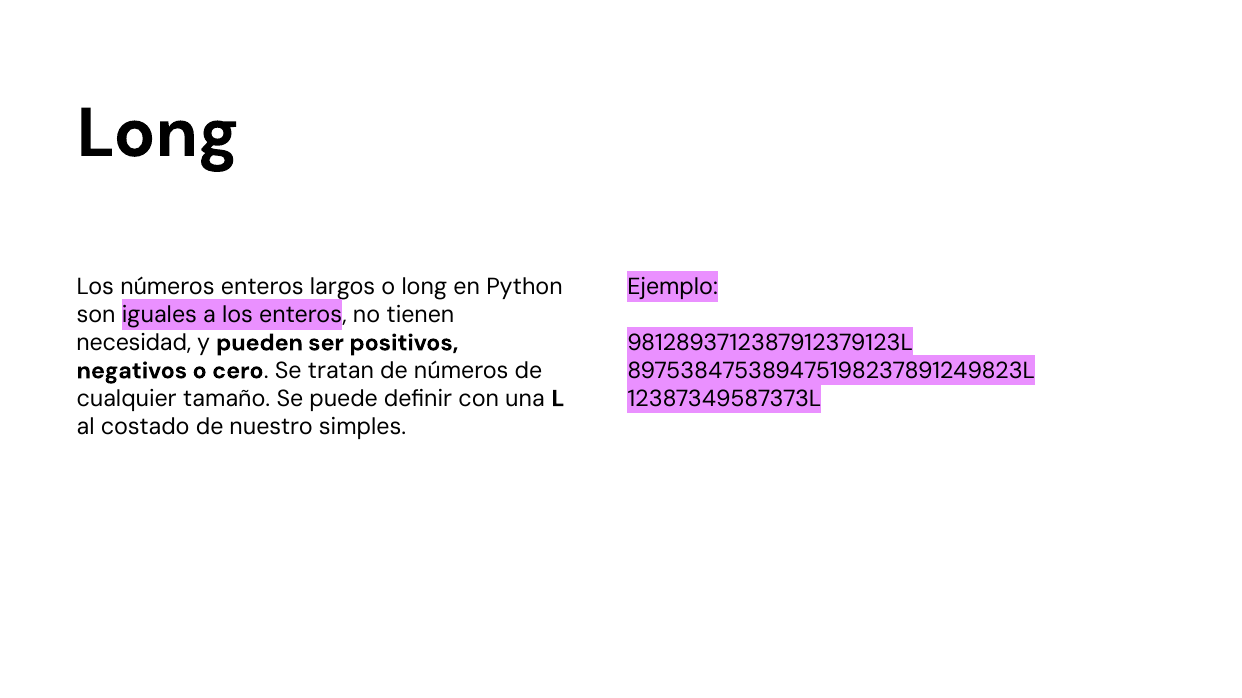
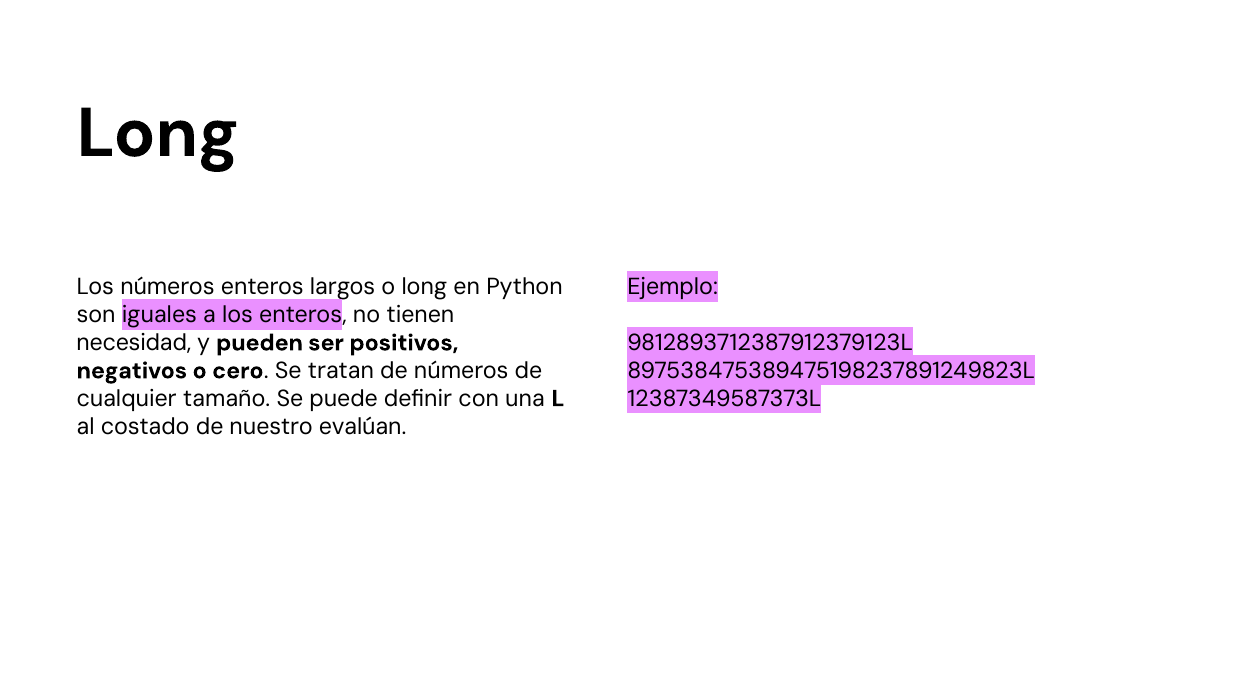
simples: simples -> evalúan
